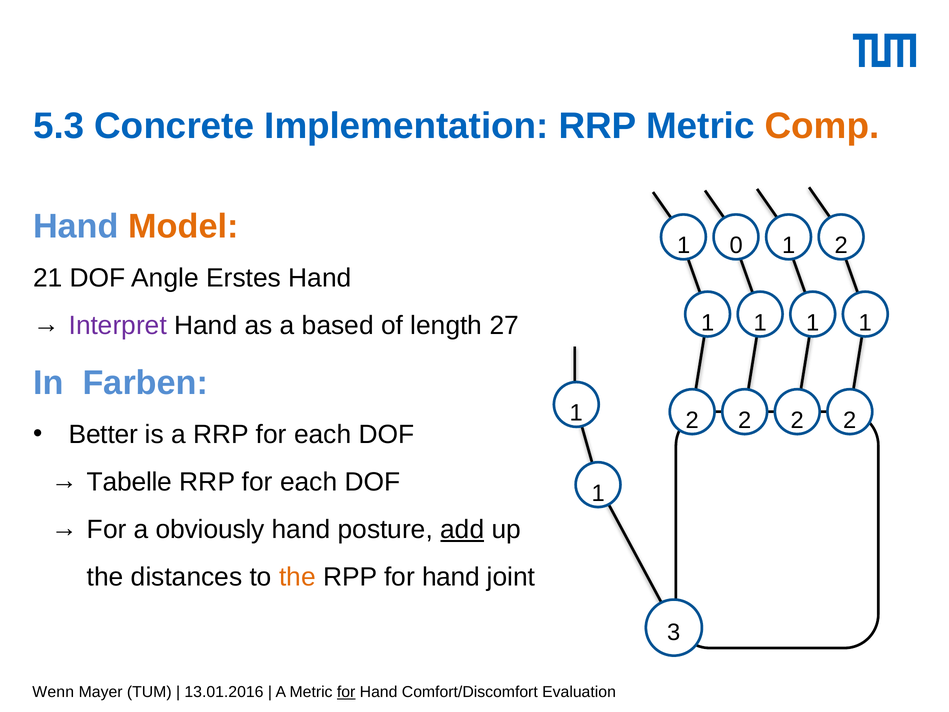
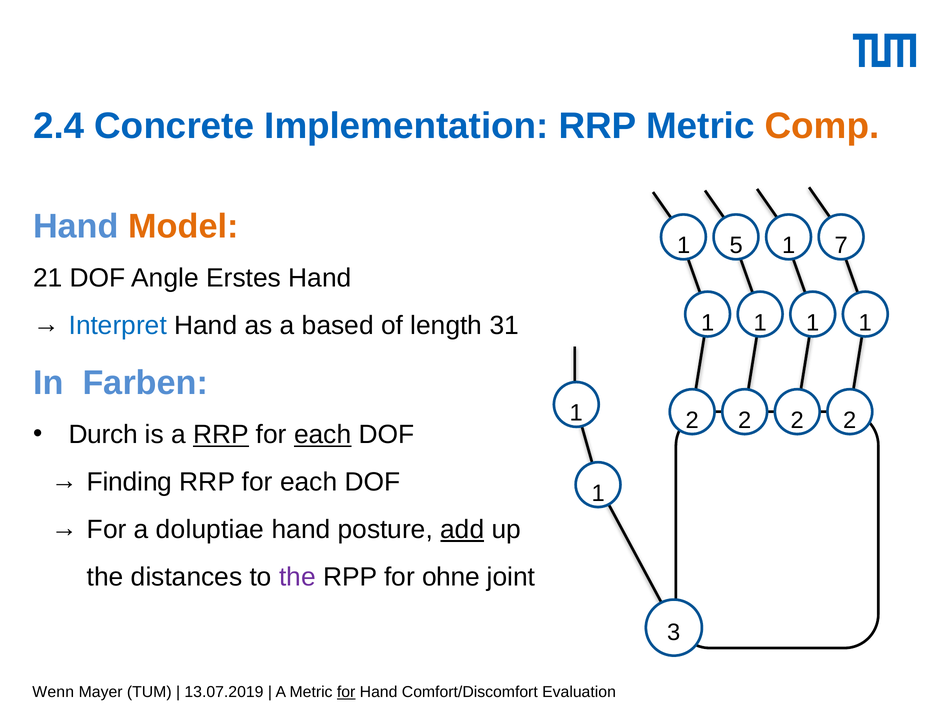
5.3: 5.3 -> 2.4
0: 0 -> 5
2 at (841, 246): 2 -> 7
Interpret colour: purple -> blue
27: 27 -> 31
Better: Better -> Durch
RRP at (221, 435) underline: none -> present
each at (323, 435) underline: none -> present
Tabelle: Tabelle -> Finding
obviously: obviously -> doluptiae
the at (297, 577) colour: orange -> purple
RPP for hand: hand -> ohne
13.01.2016: 13.01.2016 -> 13.07.2019
